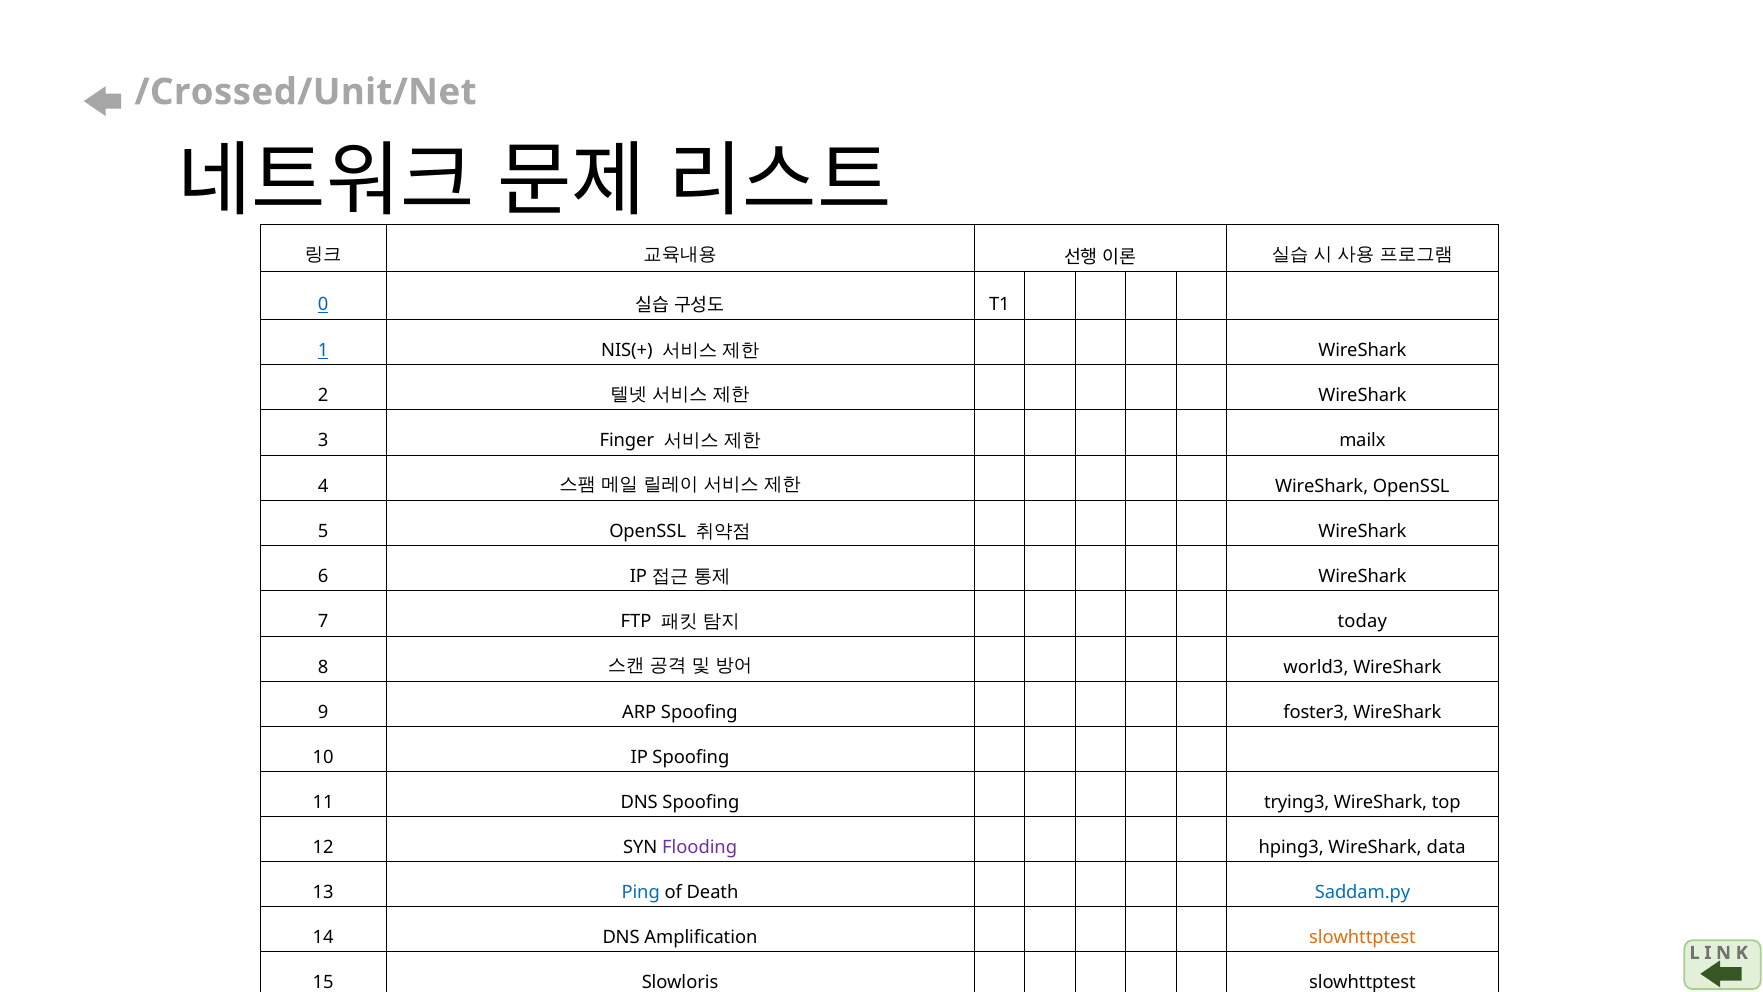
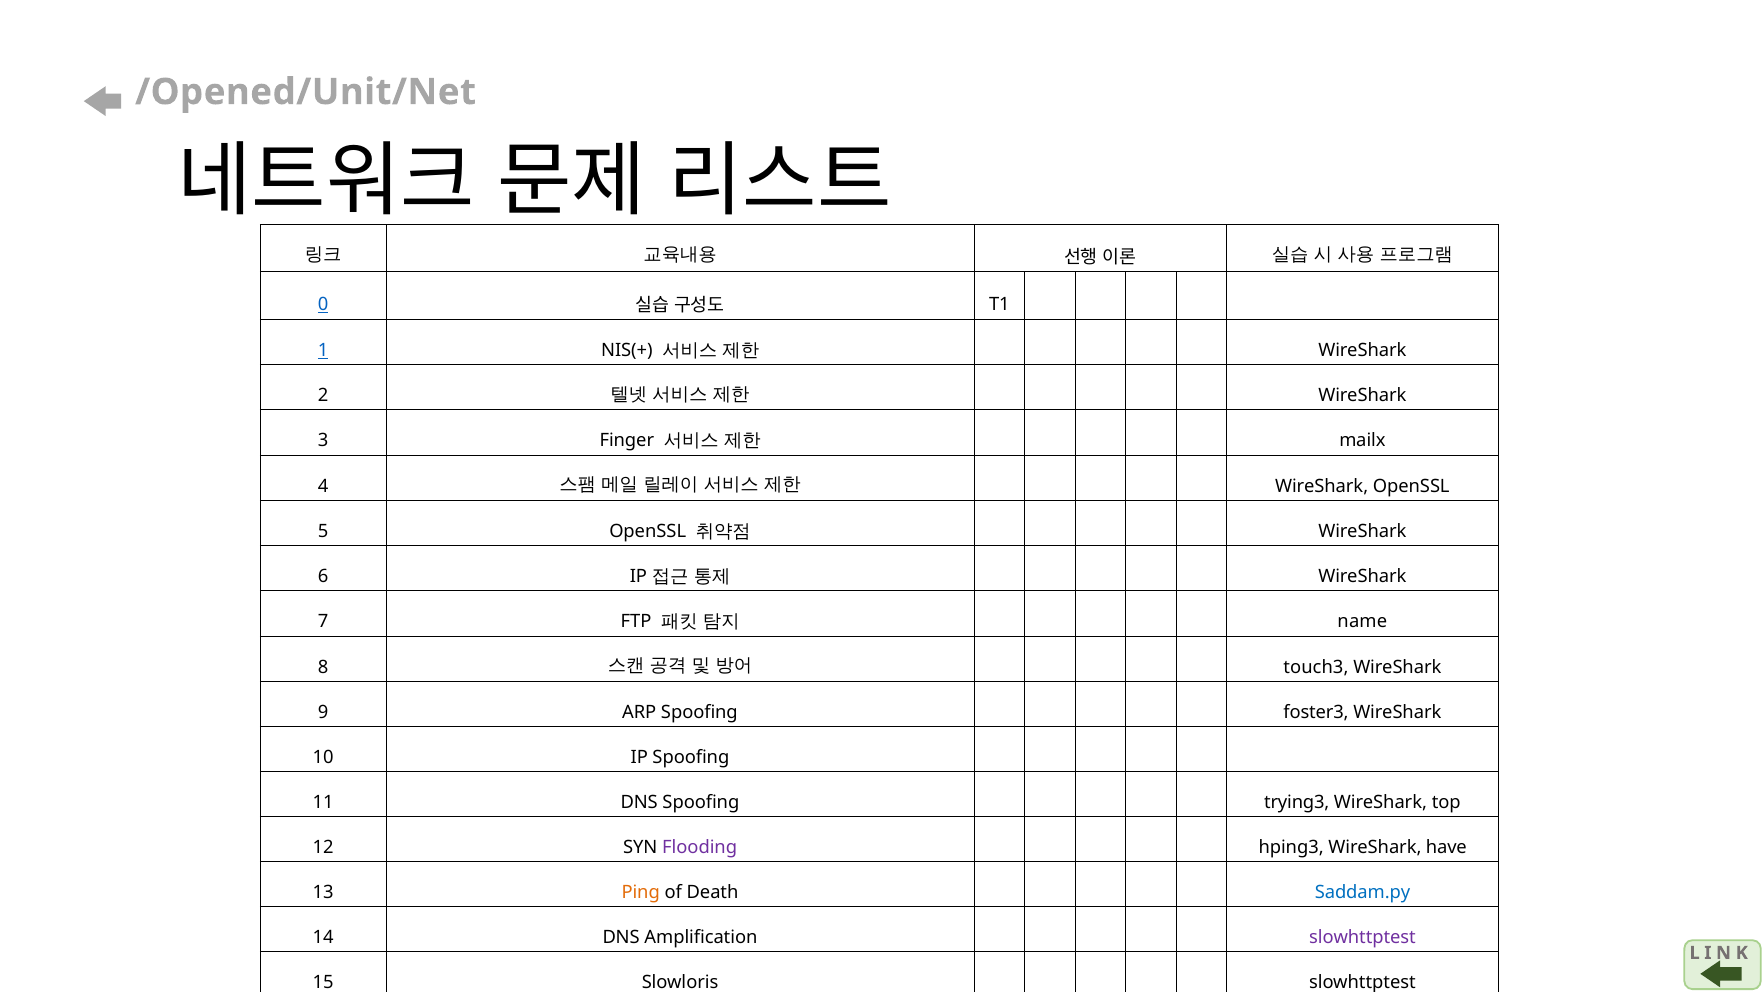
/Crossed/Unit/Net: /Crossed/Unit/Net -> /Opened/Unit/Net
today: today -> name
world3: world3 -> touch3
data: data -> have
Ping colour: blue -> orange
slowhttptest at (1362, 937) colour: orange -> purple
